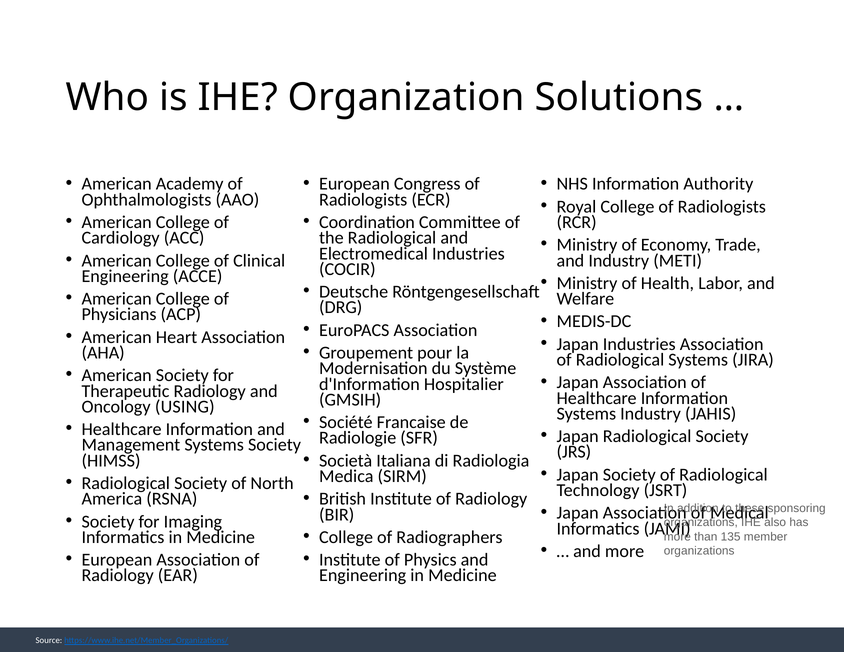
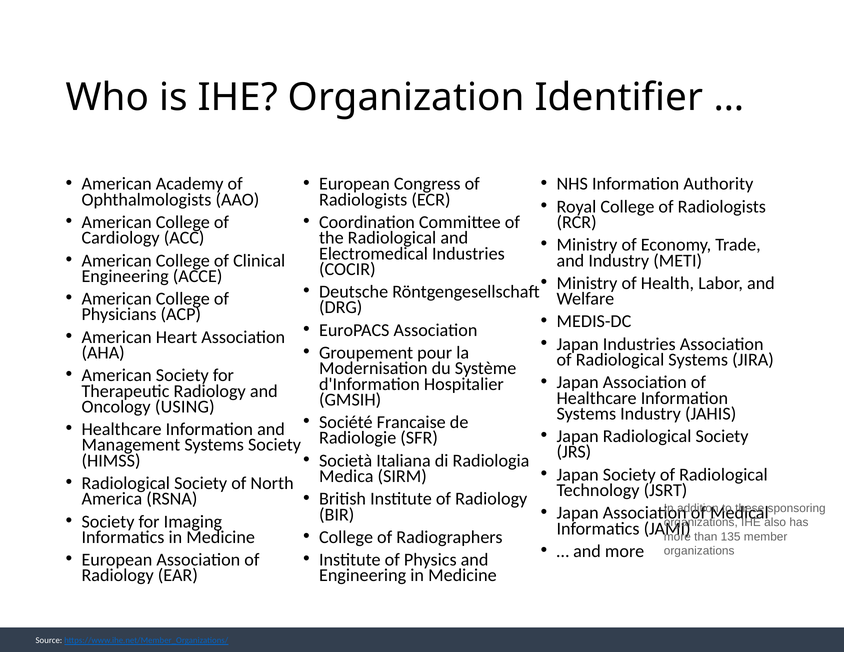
Solutions: Solutions -> Identifier
